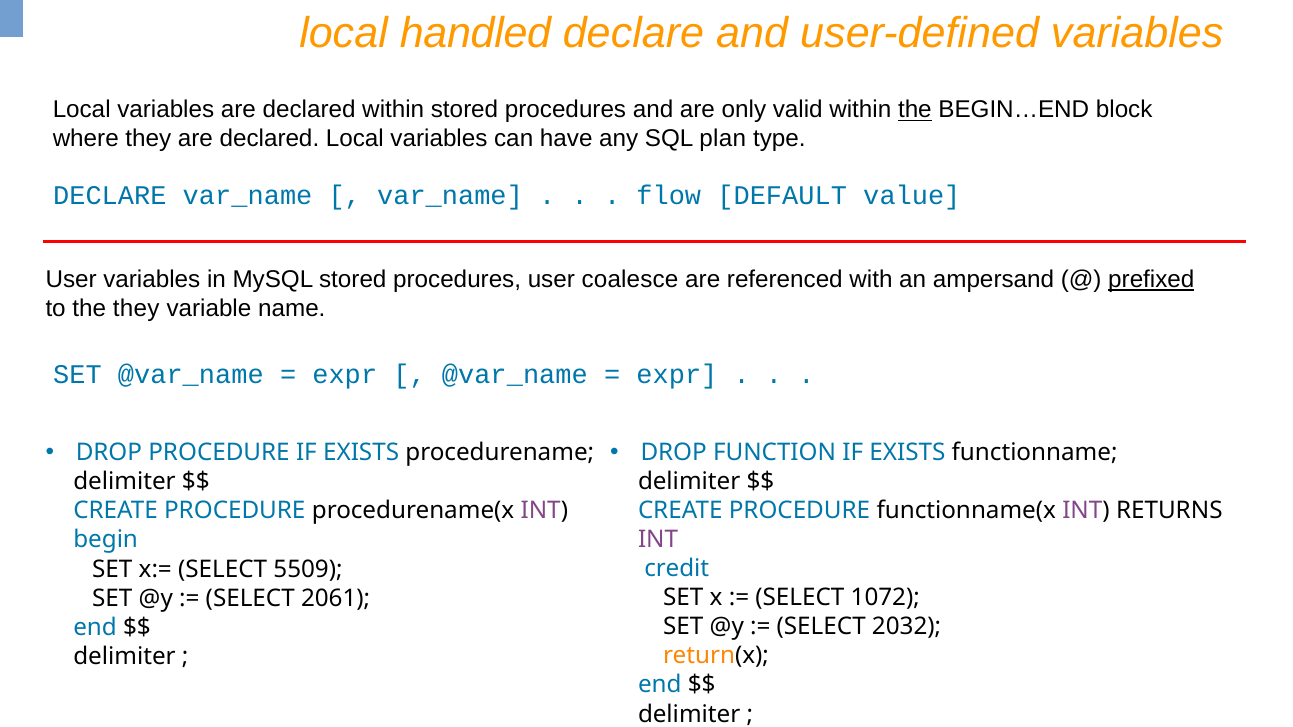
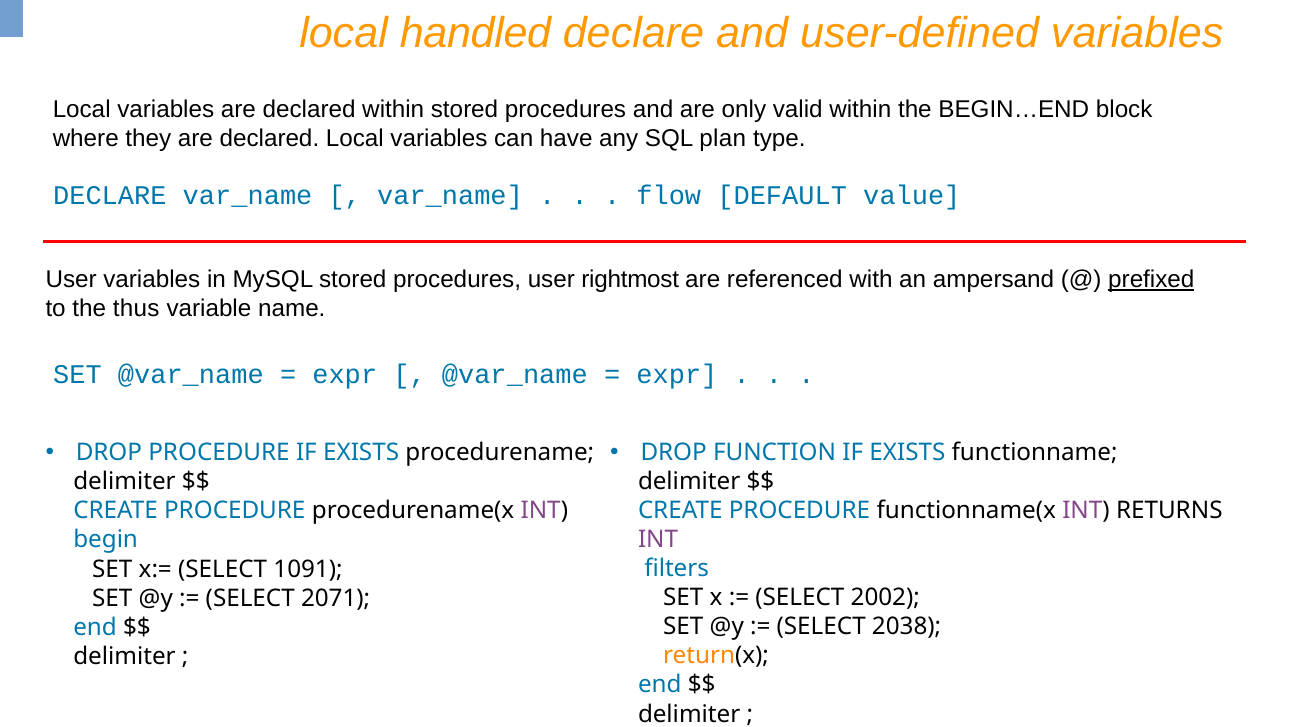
the at (915, 110) underline: present -> none
coalesce: coalesce -> rightmost
the they: they -> thus
credit: credit -> filters
5509: 5509 -> 1091
1072: 1072 -> 2002
2061: 2061 -> 2071
2032: 2032 -> 2038
